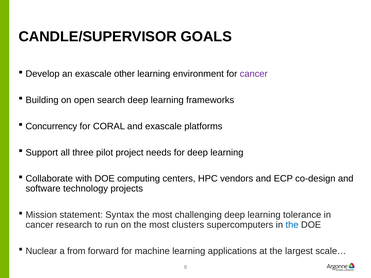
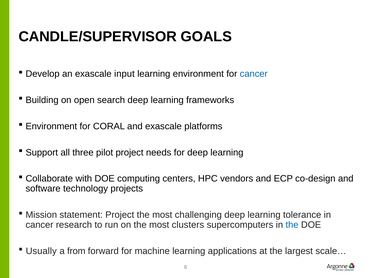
other: other -> input
cancer at (254, 74) colour: purple -> blue
Concurrency at (51, 126): Concurrency -> Environment
statement Syntax: Syntax -> Project
Nuclear: Nuclear -> Usually
